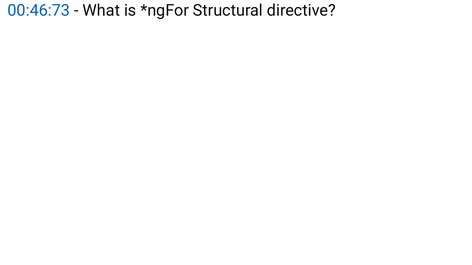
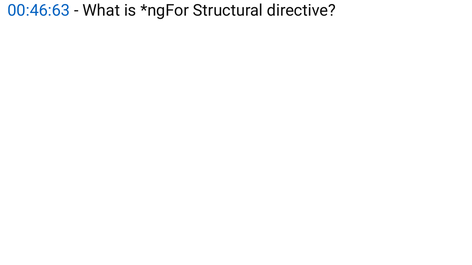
00:46:73: 00:46:73 -> 00:46:63
